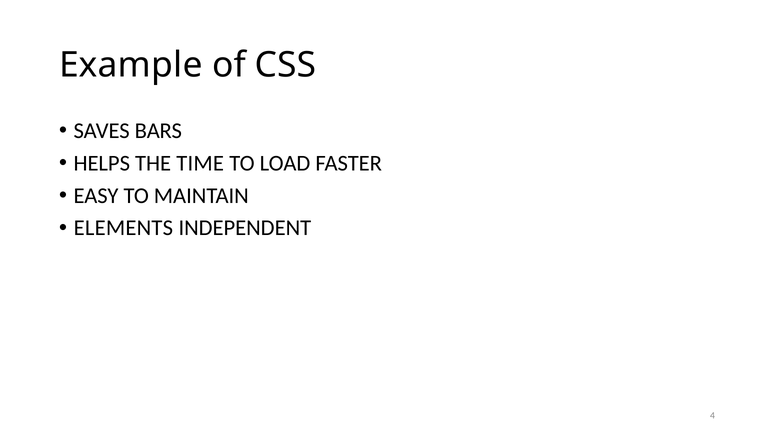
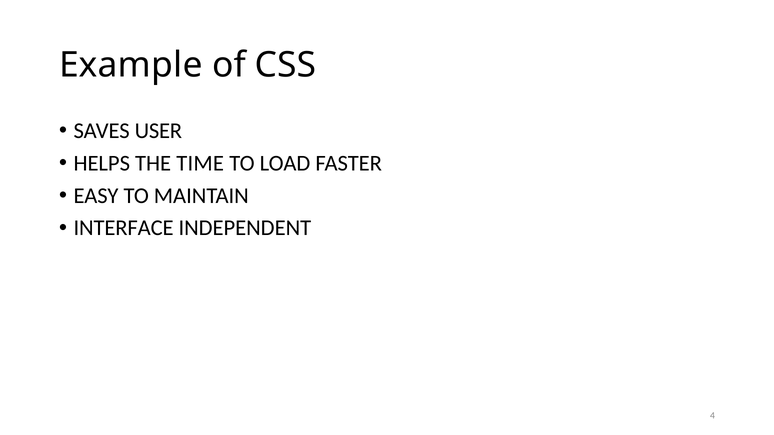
BARS: BARS -> USER
ELEMENTS: ELEMENTS -> INTERFACE
